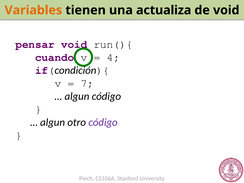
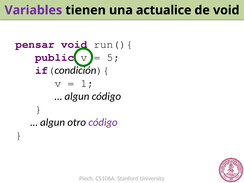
Variables colour: orange -> purple
actualiza: actualiza -> actualice
cuando: cuando -> public
4: 4 -> 5
7: 7 -> 1
